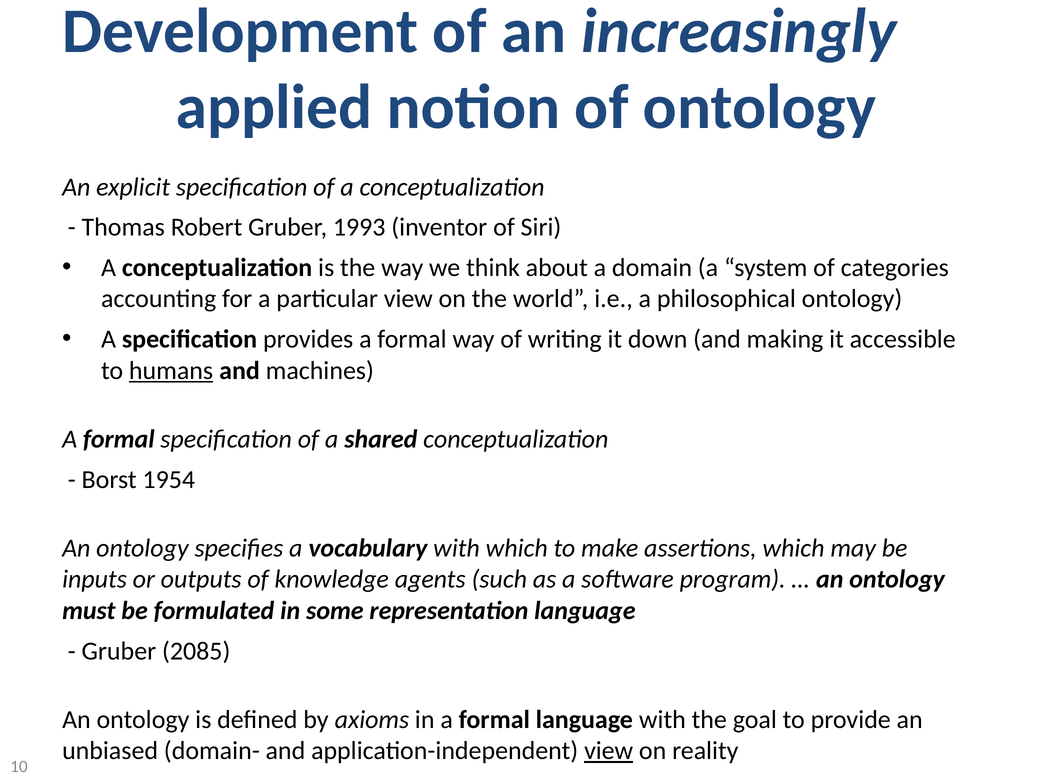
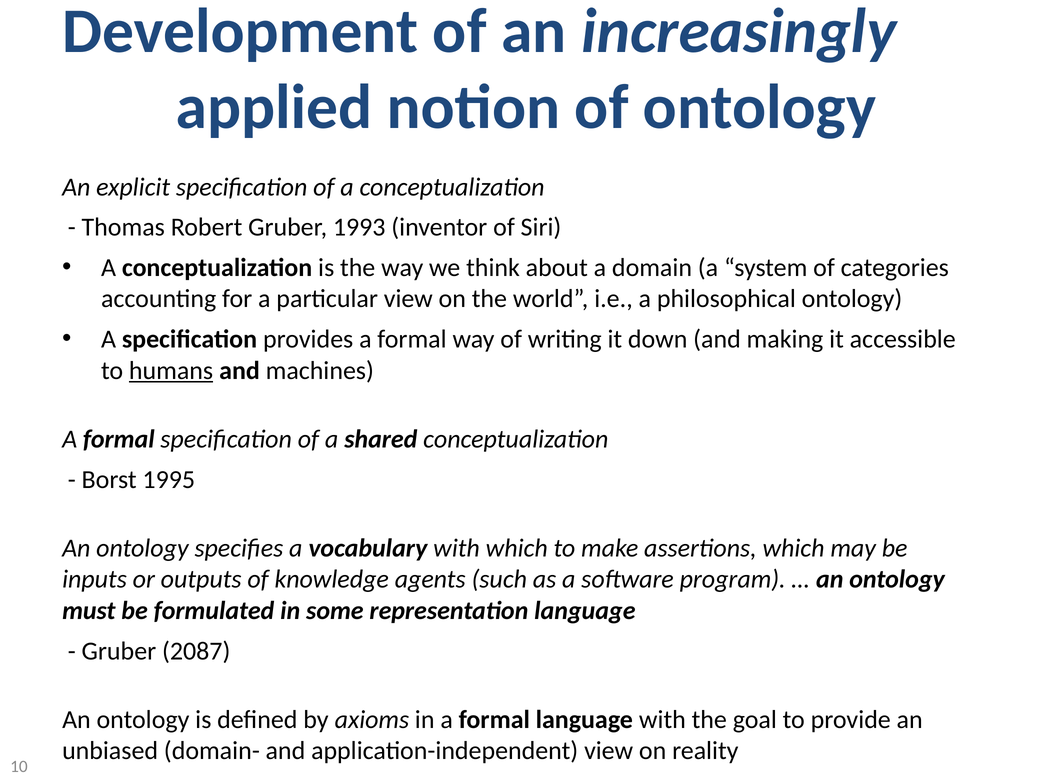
1954: 1954 -> 1995
2085: 2085 -> 2087
view at (609, 751) underline: present -> none
